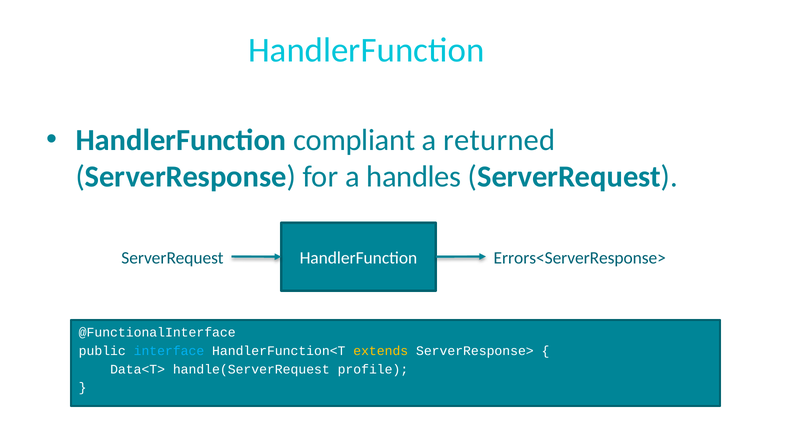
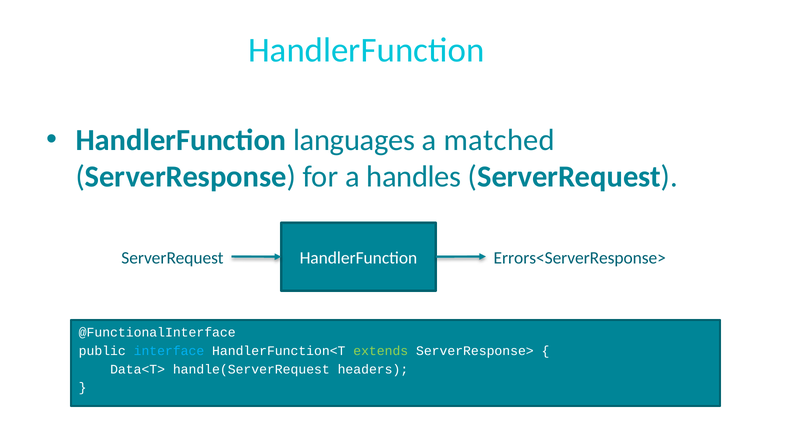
compliant: compliant -> languages
returned: returned -> matched
extends colour: yellow -> light green
profile: profile -> headers
